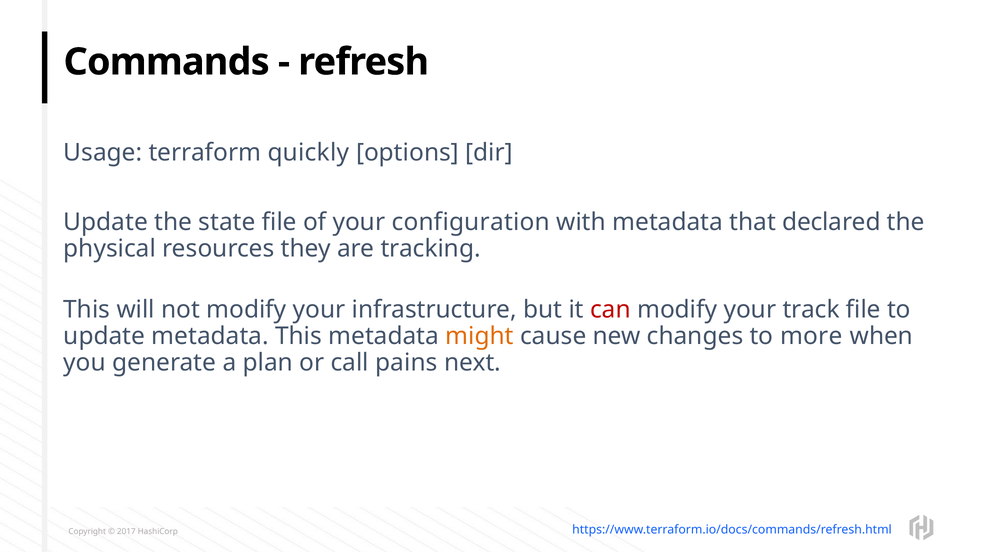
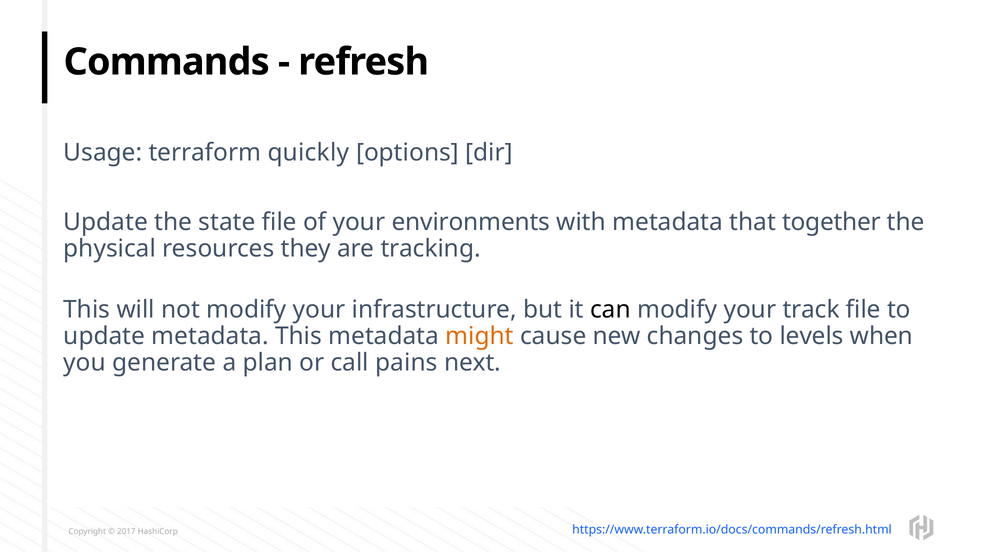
configuration: configuration -> environments
declared: declared -> together
can colour: red -> black
more: more -> levels
